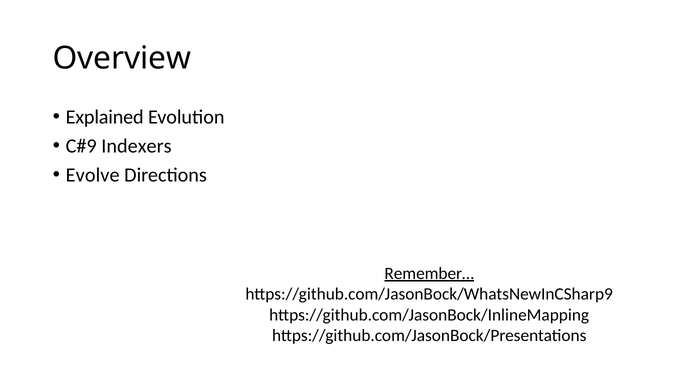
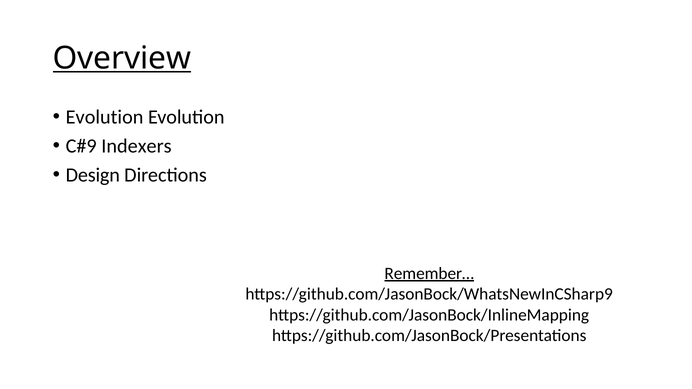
Overview underline: none -> present
Explained at (105, 117): Explained -> Evolution
Evolve: Evolve -> Design
